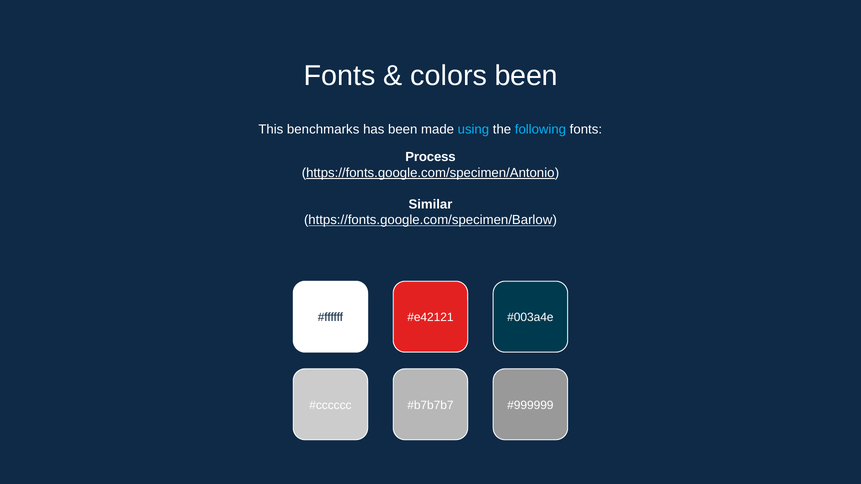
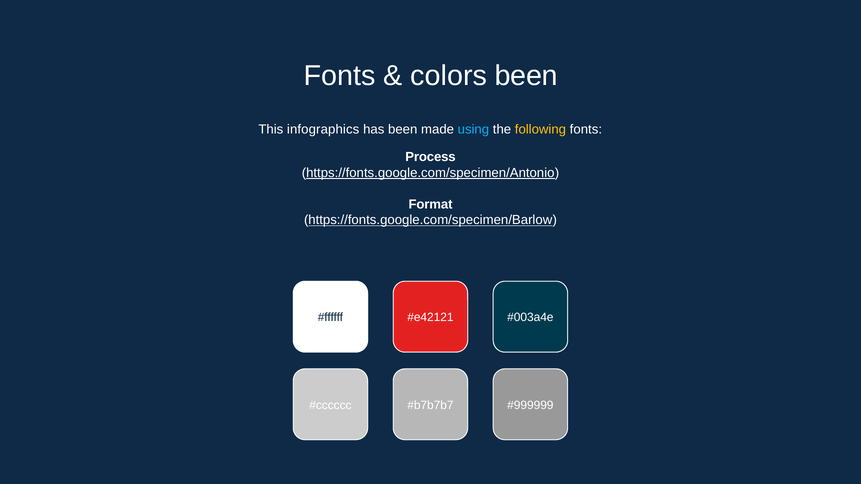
benchmarks: benchmarks -> infographics
following colour: light blue -> yellow
Similar: Similar -> Format
